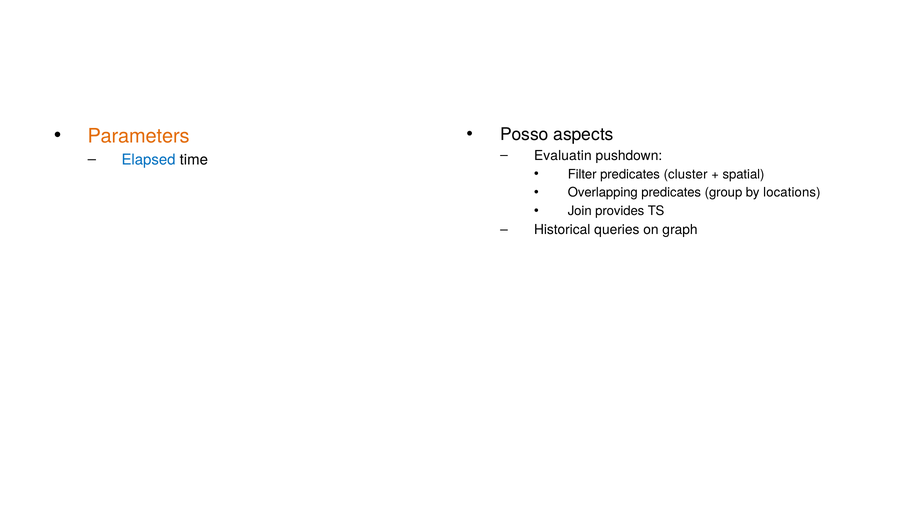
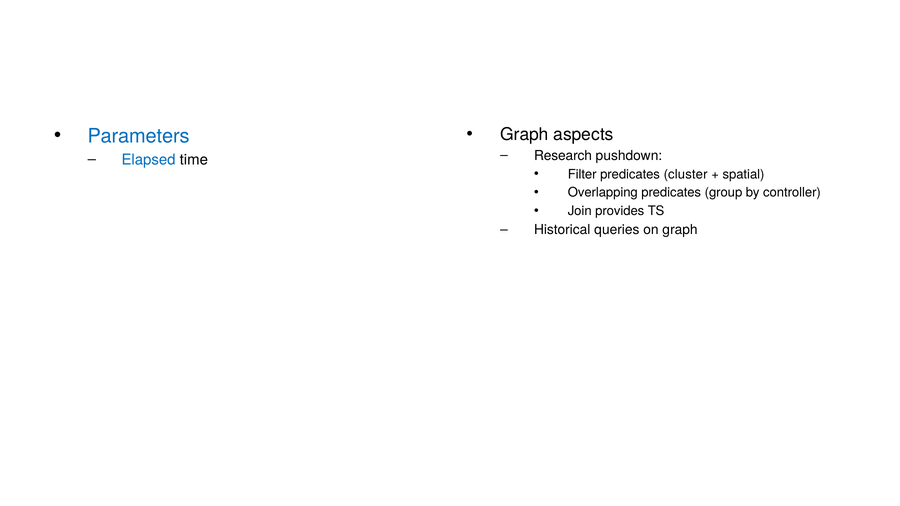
Posso at (524, 134): Posso -> Graph
Parameters colour: orange -> blue
Evaluatin: Evaluatin -> Research
locations: locations -> controller
